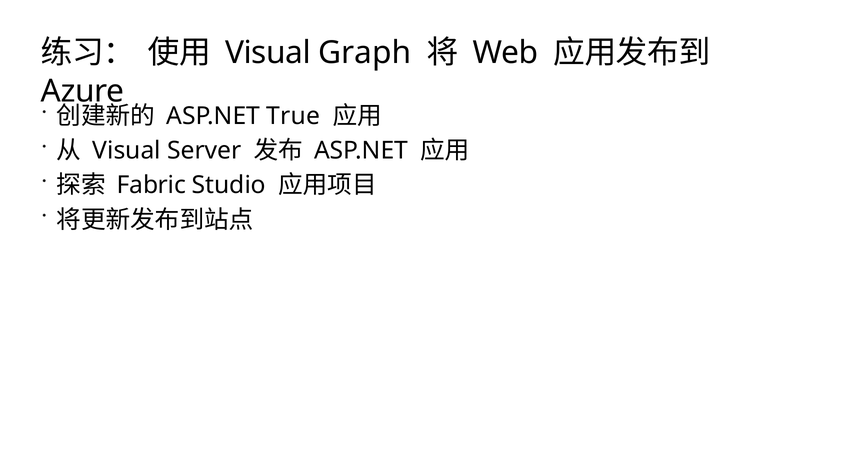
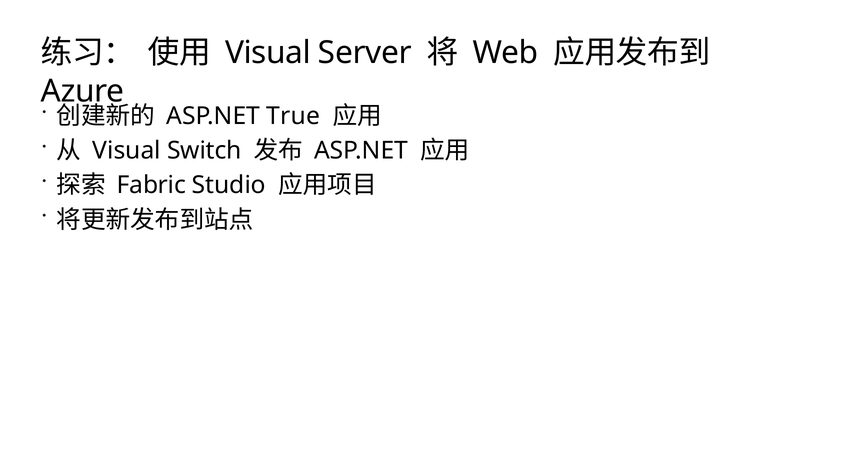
Graph: Graph -> Server
Server: Server -> Switch
